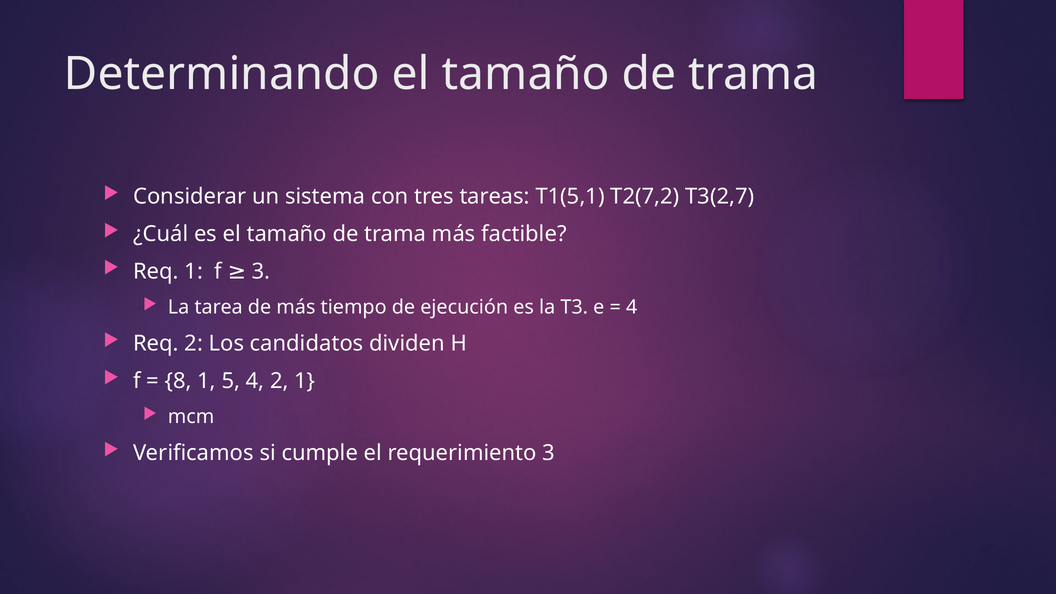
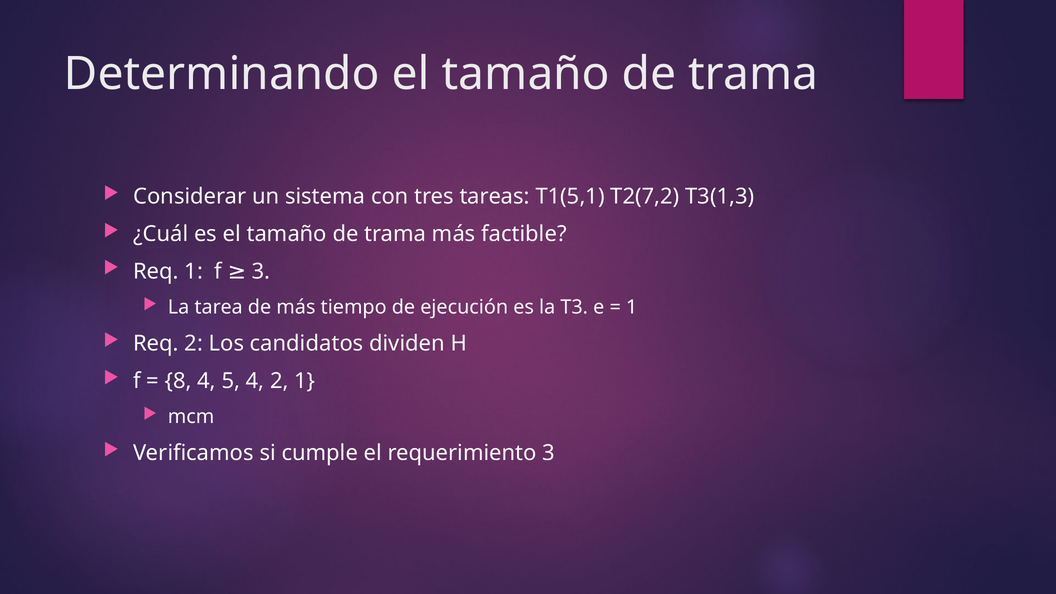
T3(2,7: T3(2,7 -> T3(1,3
4 at (632, 307): 4 -> 1
8 1: 1 -> 4
